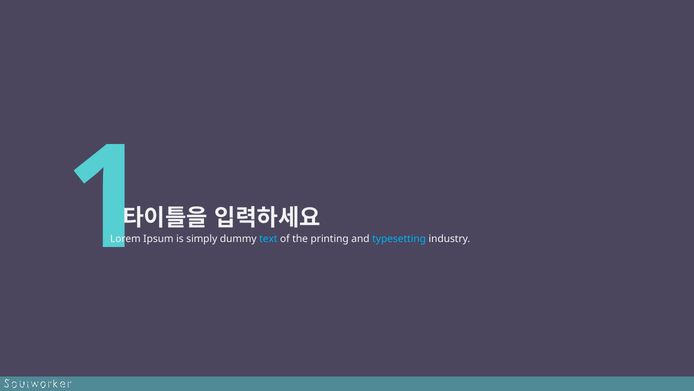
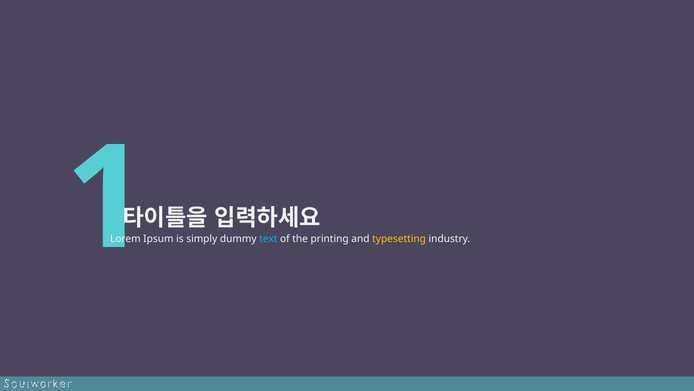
typesetting colour: light blue -> yellow
